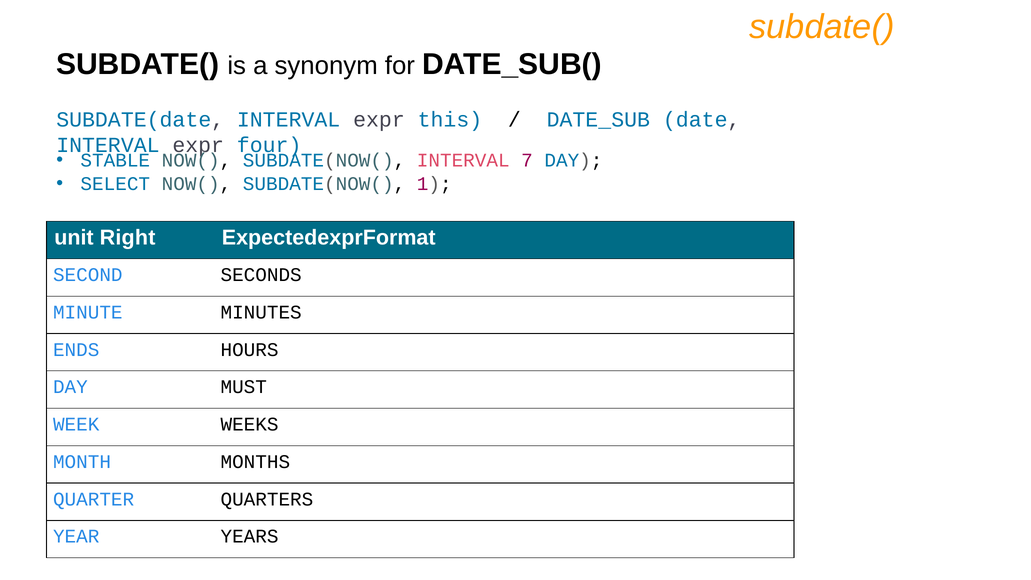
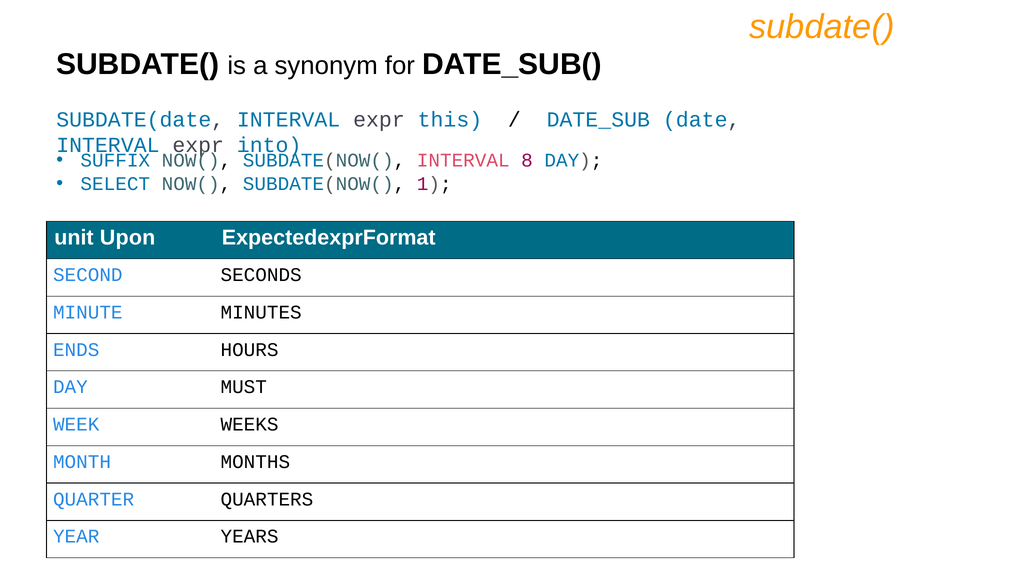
four: four -> into
STABLE: STABLE -> SUFFIX
7: 7 -> 8
Right: Right -> Upon
